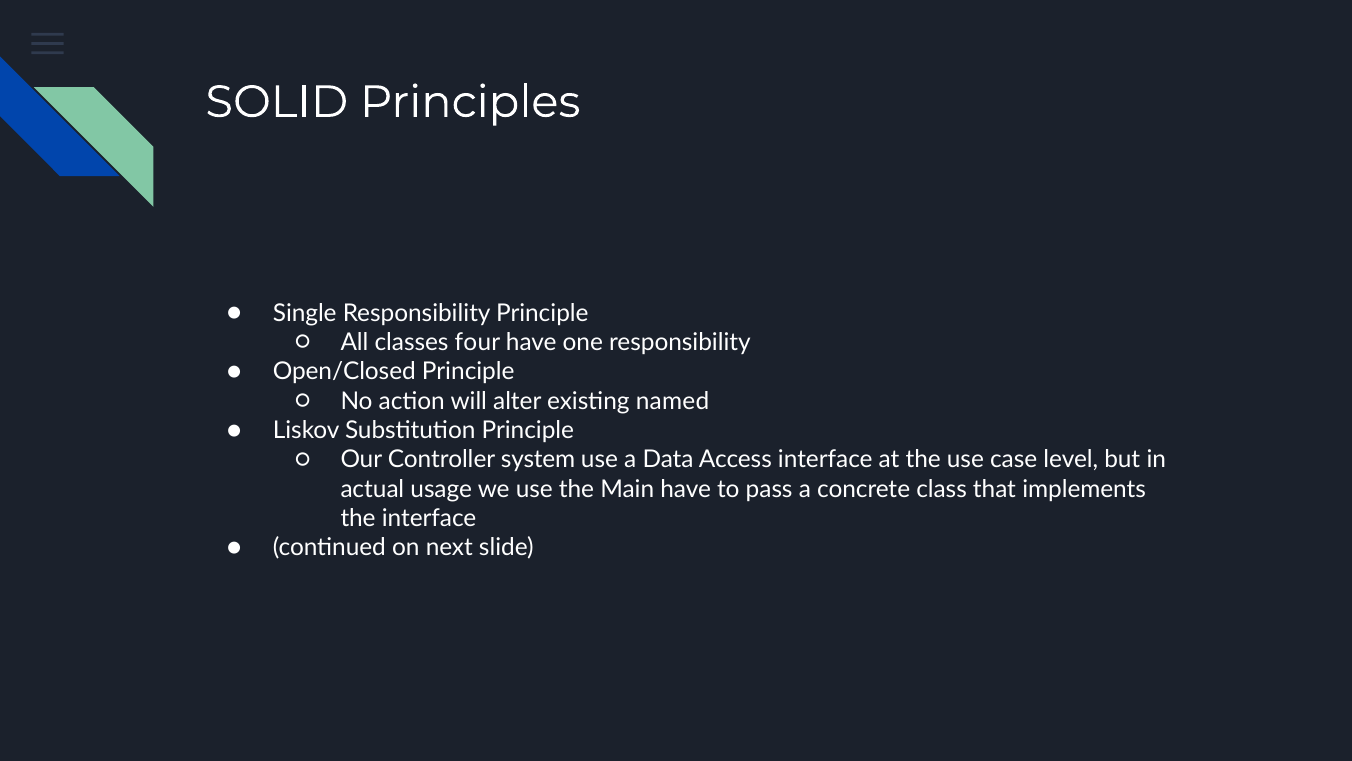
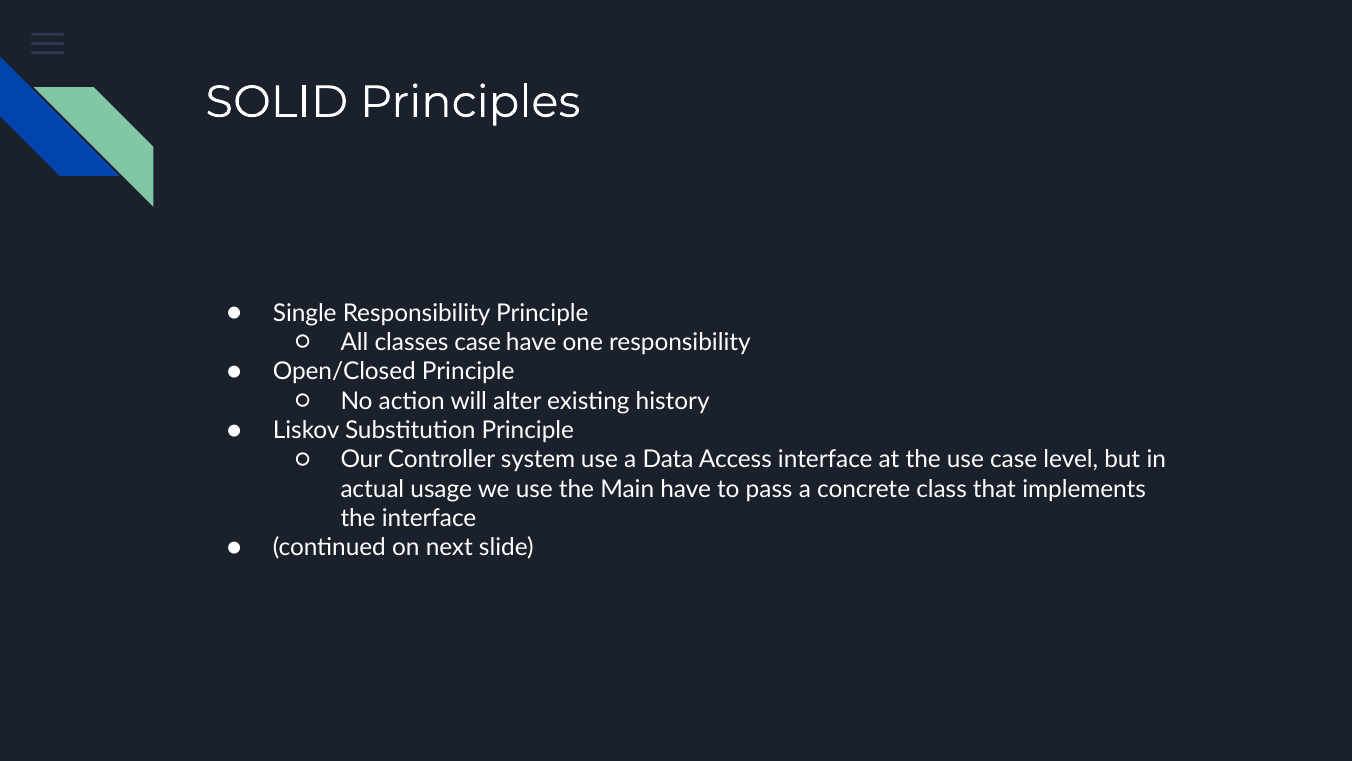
classes four: four -> case
named: named -> history
